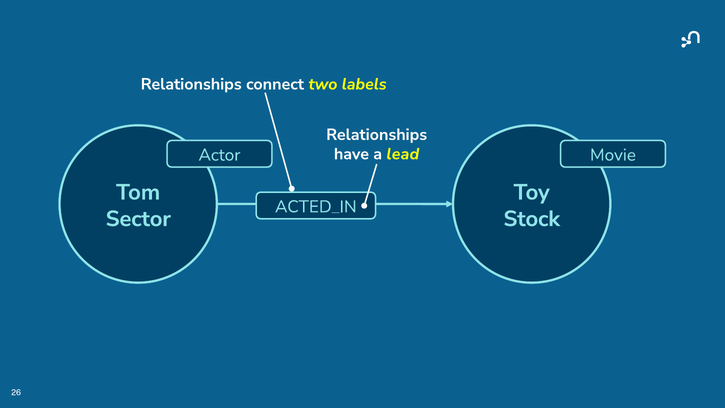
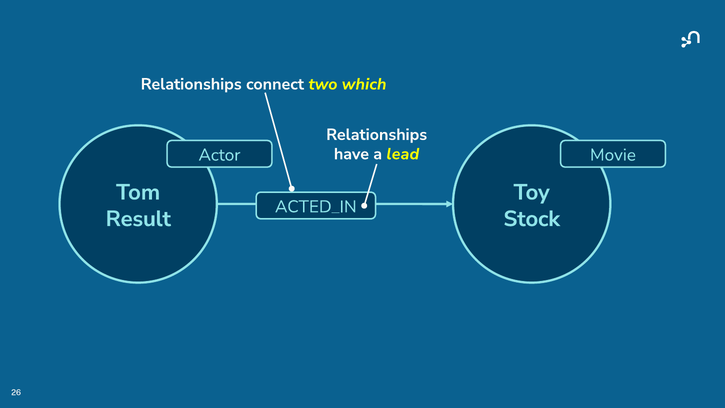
labels: labels -> which
Sector: Sector -> Result
